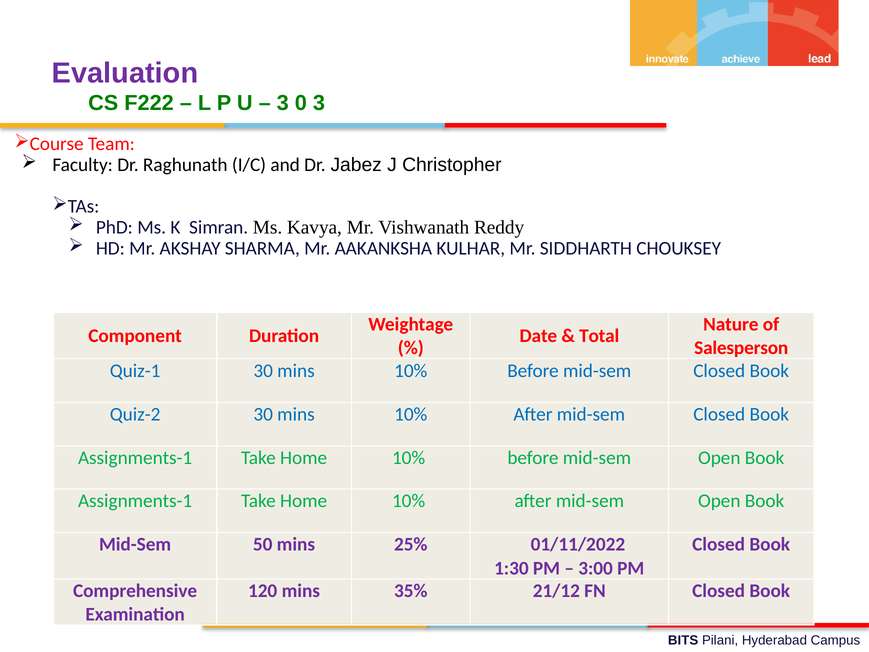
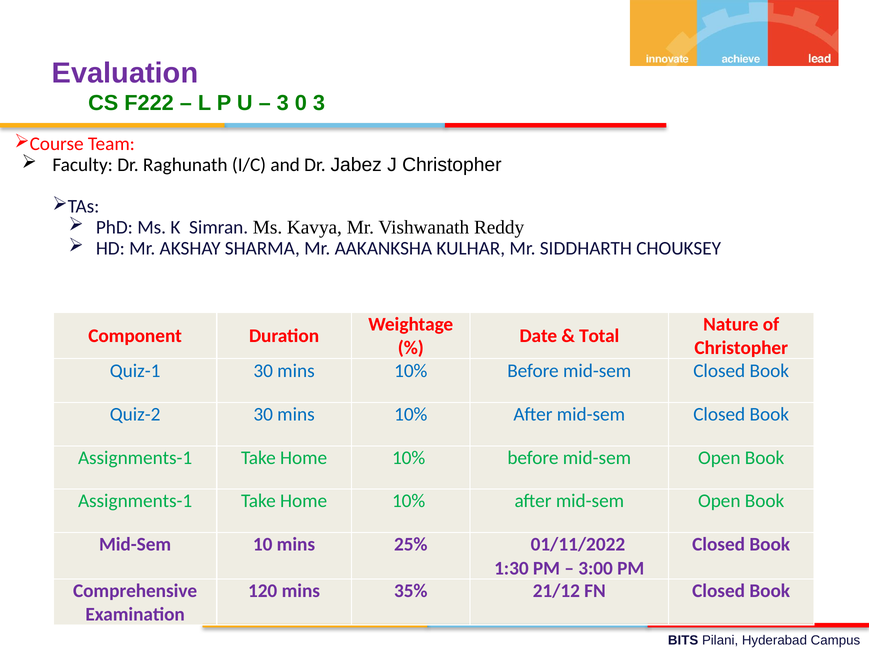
Salesperson at (741, 348): Salesperson -> Christopher
50: 50 -> 10
